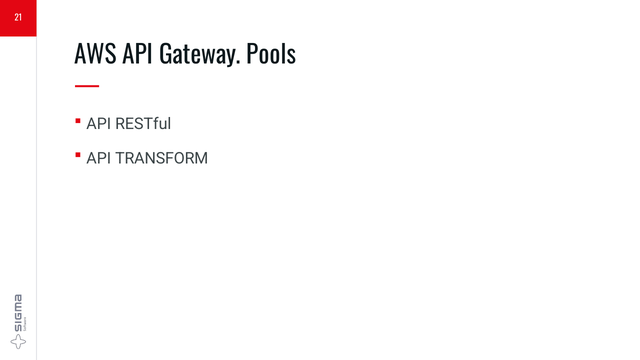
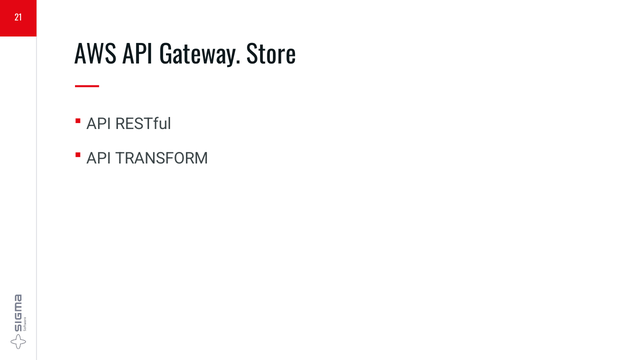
Pools: Pools -> Store
